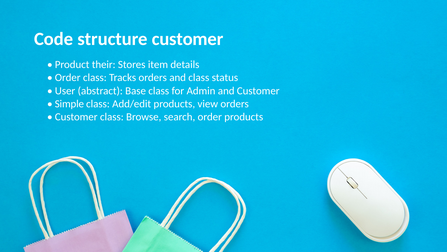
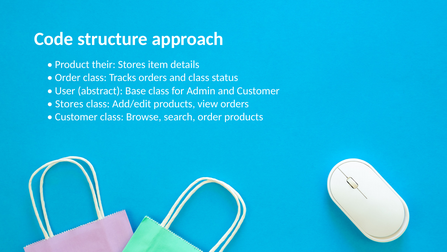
structure customer: customer -> approach
Simple at (69, 104): Simple -> Stores
